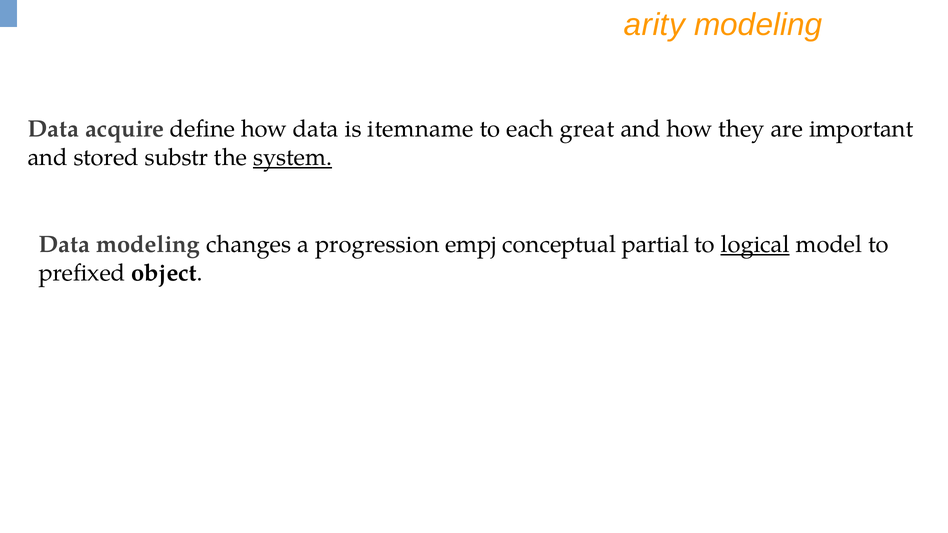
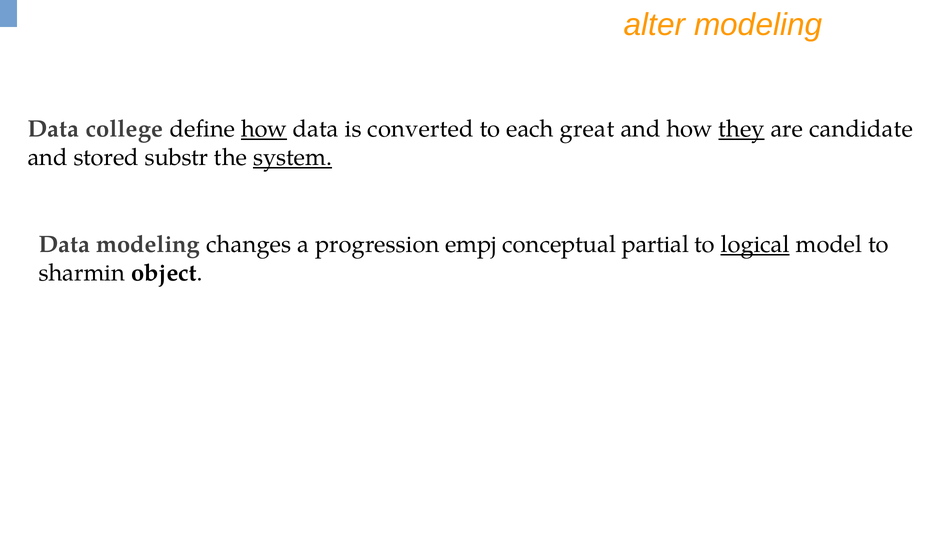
arity: arity -> alter
acquire: acquire -> college
how at (264, 129) underline: none -> present
itemname: itemname -> converted
they underline: none -> present
important: important -> candidate
prefixed: prefixed -> sharmin
